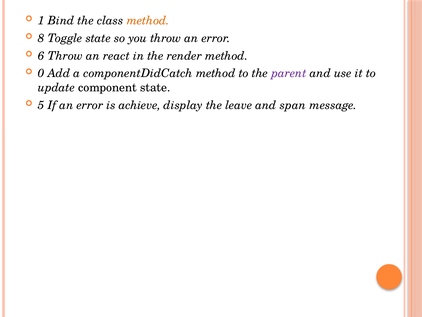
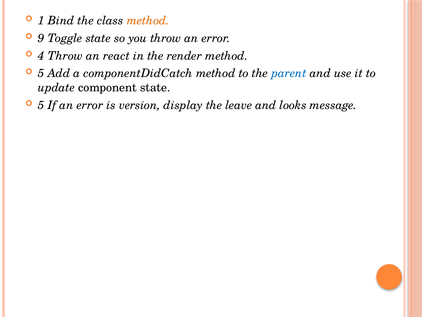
8: 8 -> 9
6: 6 -> 4
0 at (41, 73): 0 -> 5
parent colour: purple -> blue
achieve: achieve -> version
span: span -> looks
